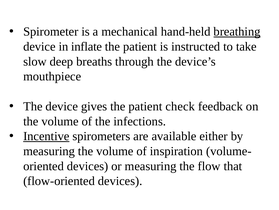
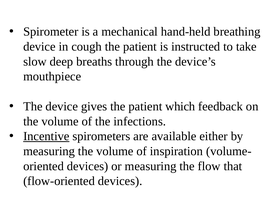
breathing underline: present -> none
inflate: inflate -> cough
check: check -> which
